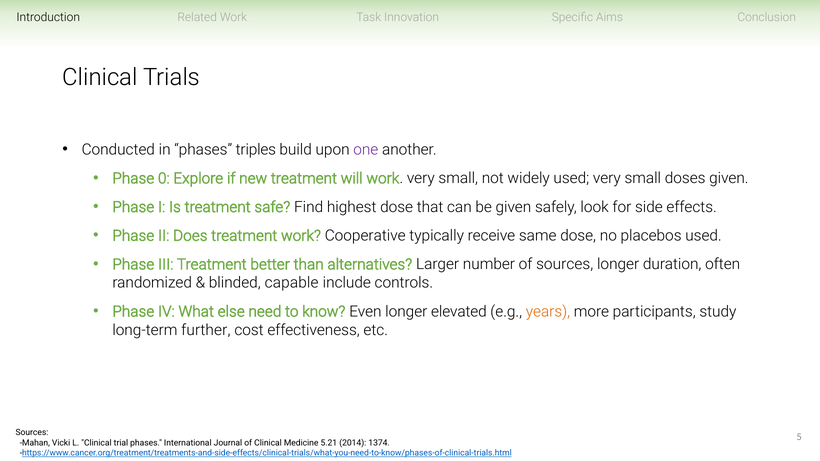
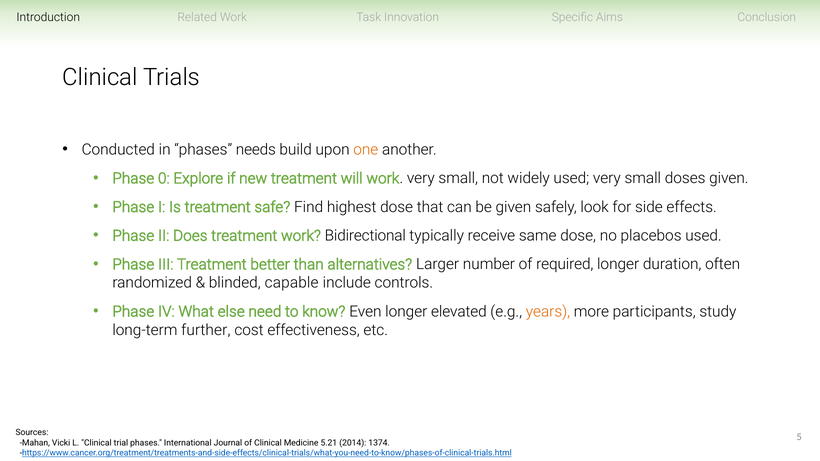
triples: triples -> needs
one colour: purple -> orange
Cooperative: Cooperative -> Bidirectional
of sources: sources -> required
